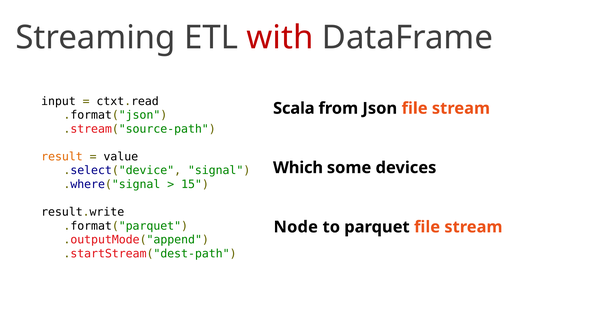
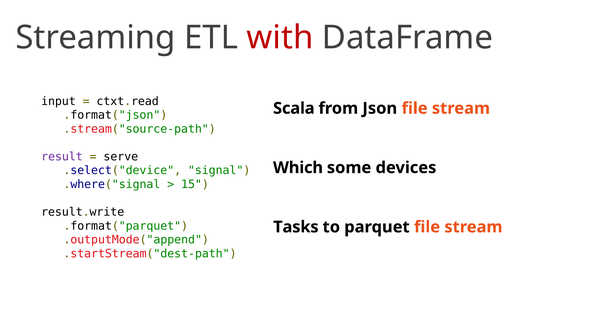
result colour: orange -> purple
value: value -> serve
Node: Node -> Tasks
